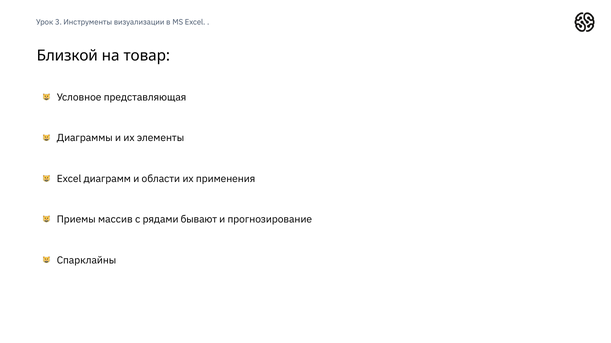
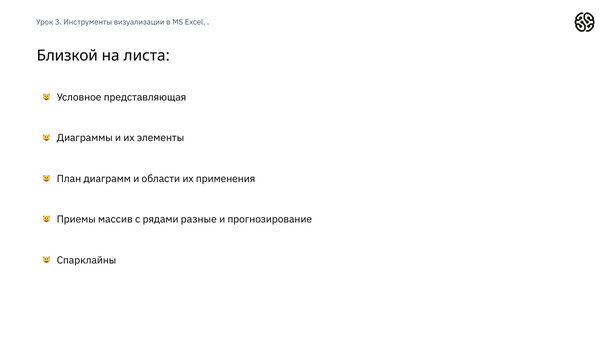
товар: товар -> листа
Excel at (69, 179): Excel -> План
бывают: бывают -> разные
